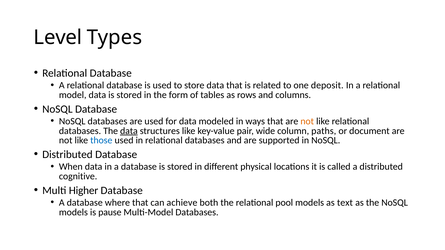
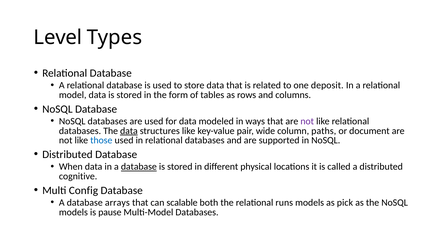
not at (307, 122) colour: orange -> purple
database at (139, 167) underline: none -> present
Higher: Higher -> Config
where: where -> arrays
achieve: achieve -> scalable
pool: pool -> runs
text: text -> pick
